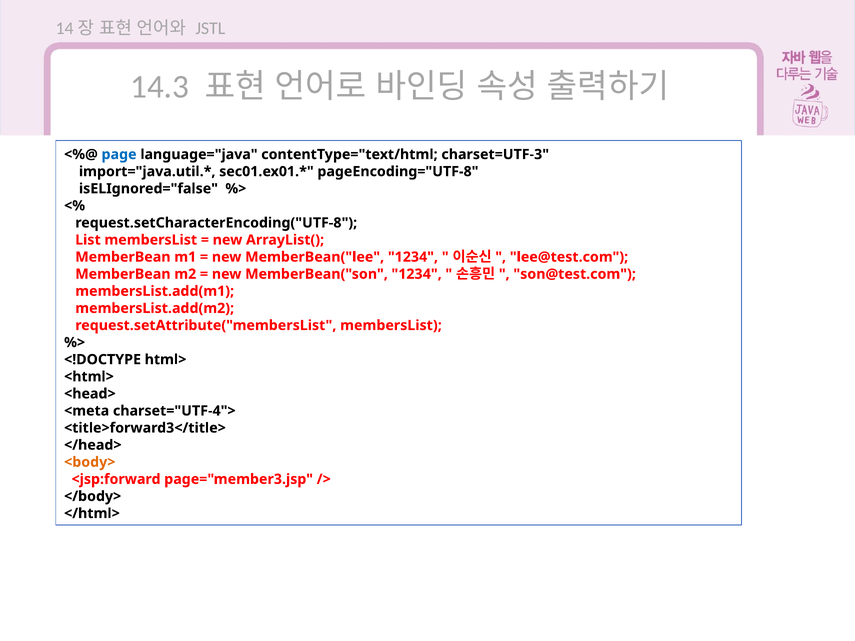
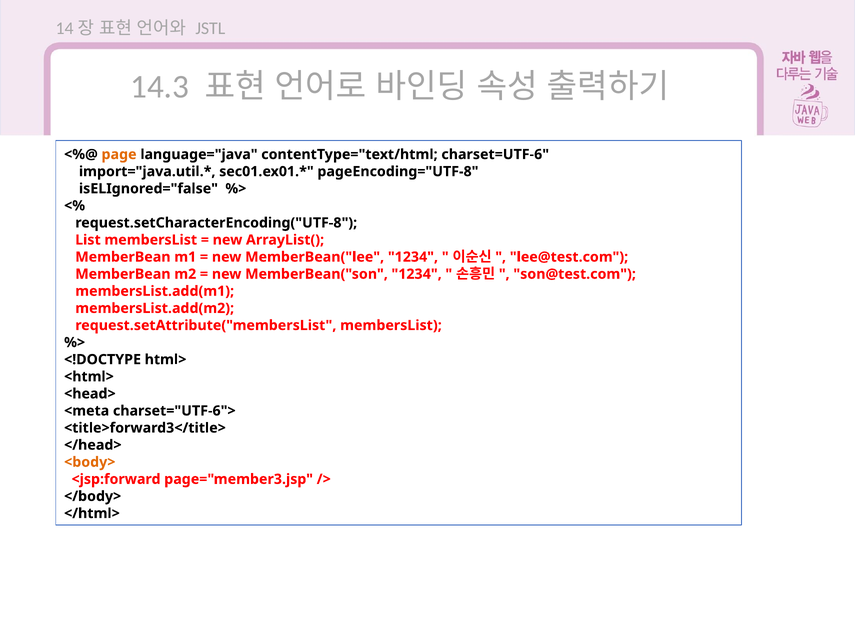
page colour: blue -> orange
charset=UTF-3: charset=UTF-3 -> charset=UTF-6
charset="UTF-4">: charset="UTF-4"> -> charset="UTF-6">
